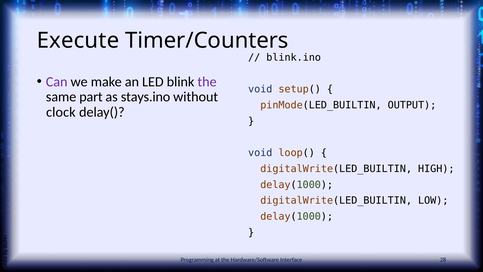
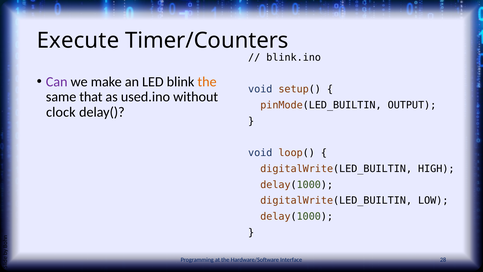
the at (207, 82) colour: purple -> orange
part: part -> that
stays.ino: stays.ino -> used.ino
